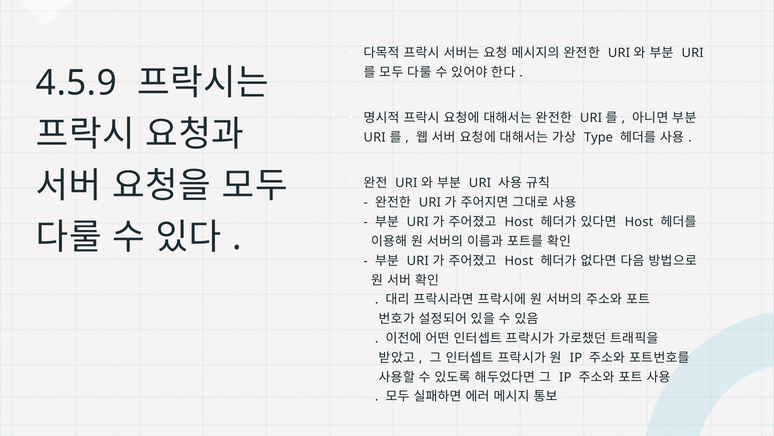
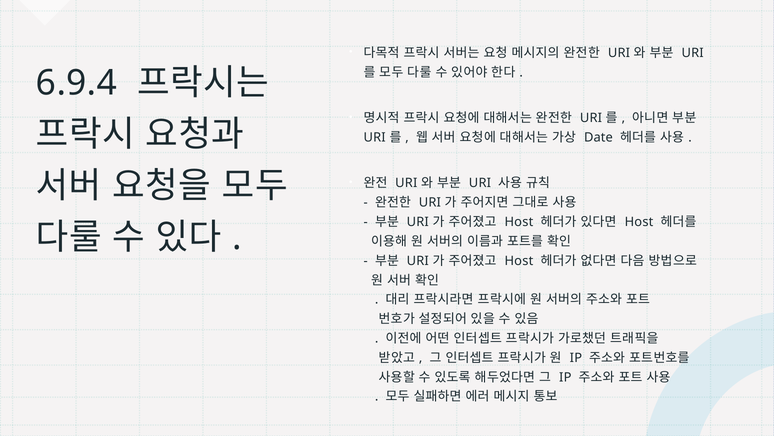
4.5.9: 4.5.9 -> 6.9.4
Type: Type -> Date
